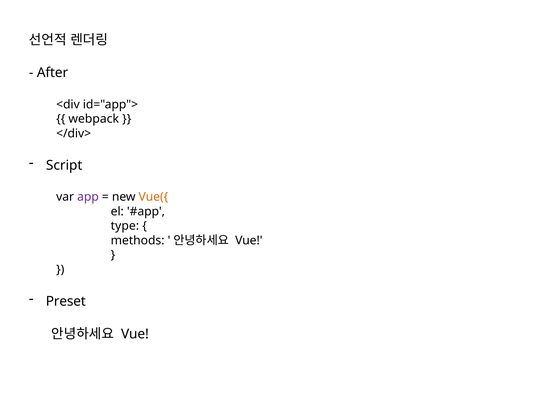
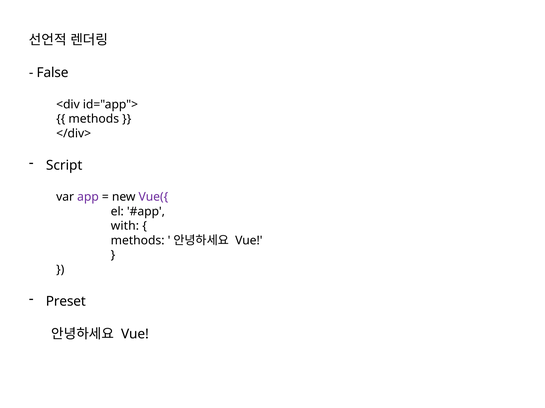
After: After -> False
webpack at (94, 119): webpack -> methods
Vue({ colour: orange -> purple
type: type -> with
